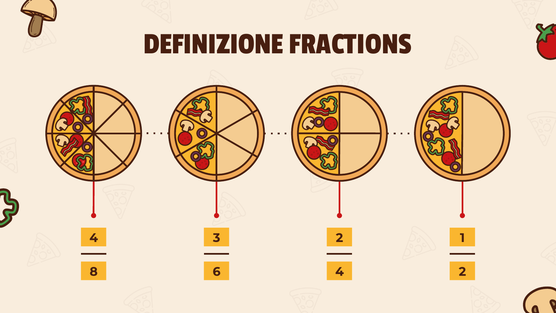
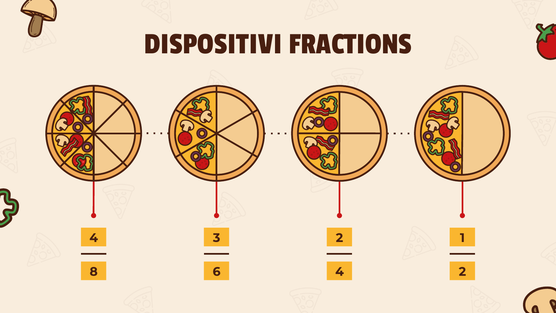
DEFINIZIONE: DEFINIZIONE -> DISPOSITIVI
